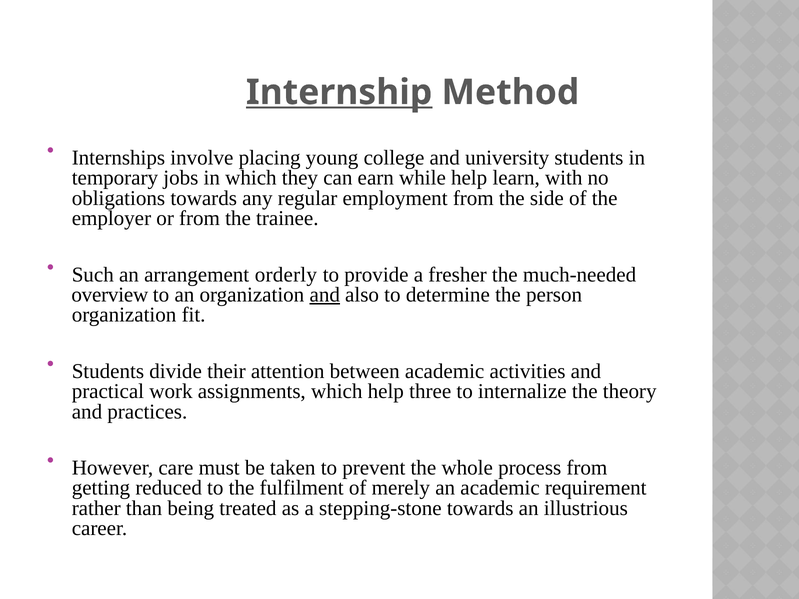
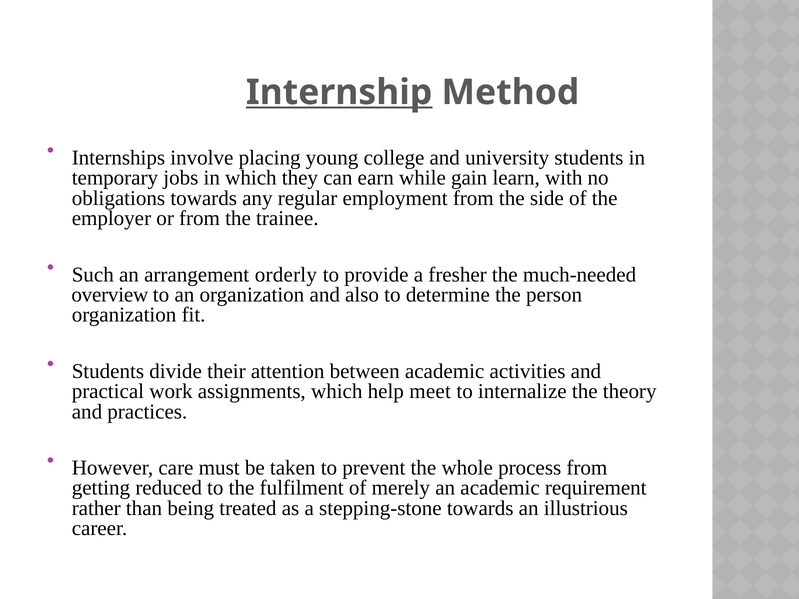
while help: help -> gain
and at (325, 295) underline: present -> none
three: three -> meet
